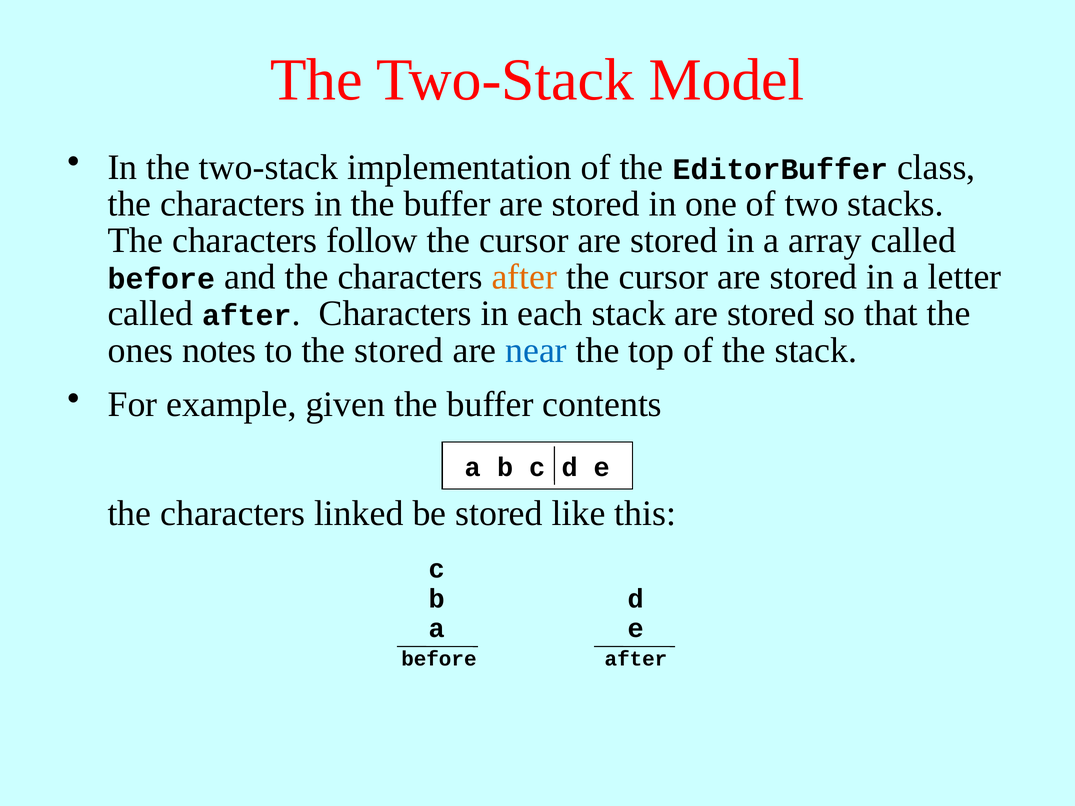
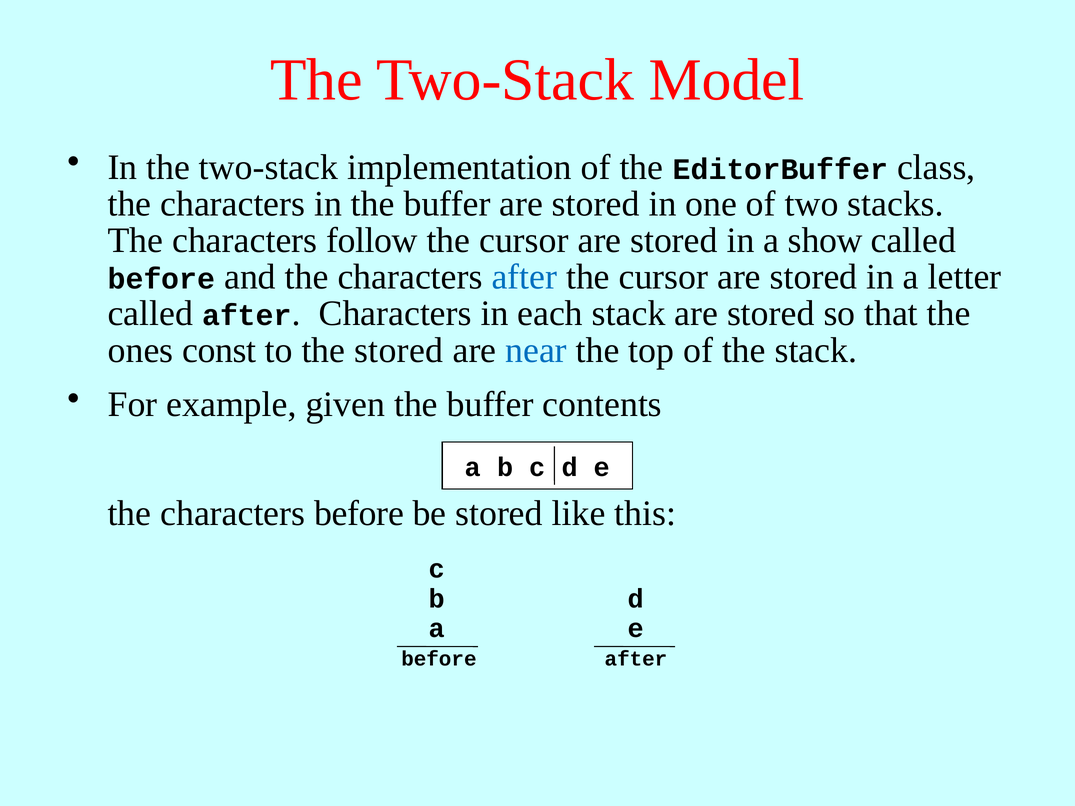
array: array -> show
after at (524, 277) colour: orange -> blue
notes: notes -> const
characters linked: linked -> before
